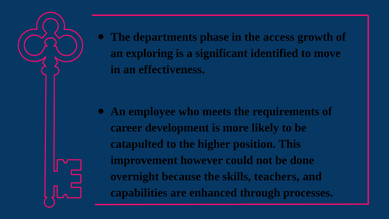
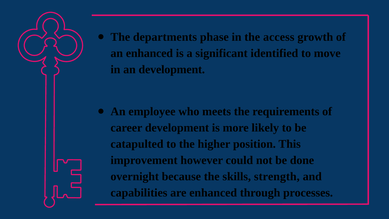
an exploring: exploring -> enhanced
an effectiveness: effectiveness -> development
teachers: teachers -> strength
